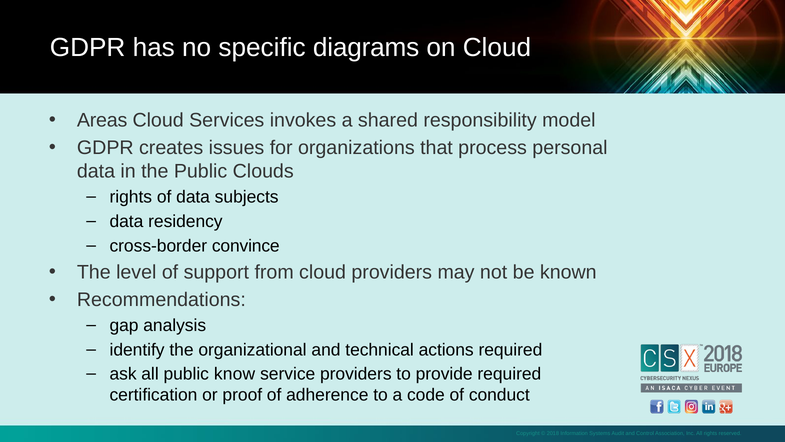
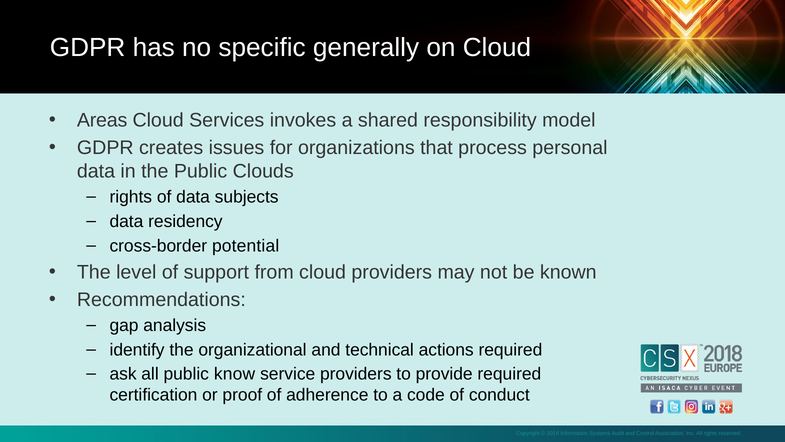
diagrams: diagrams -> generally
convince: convince -> potential
